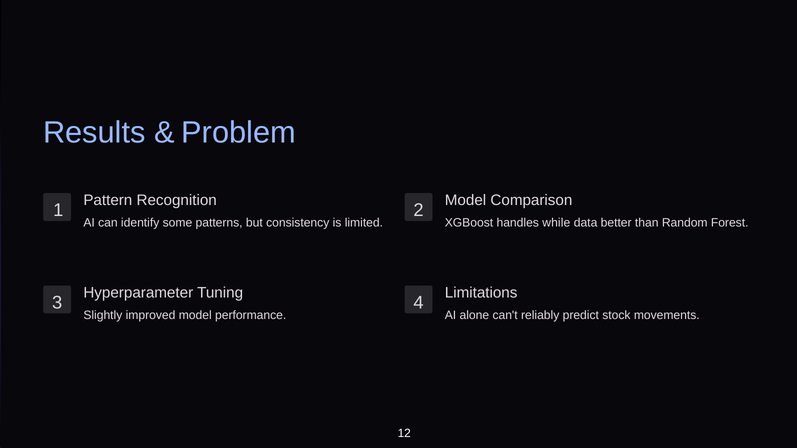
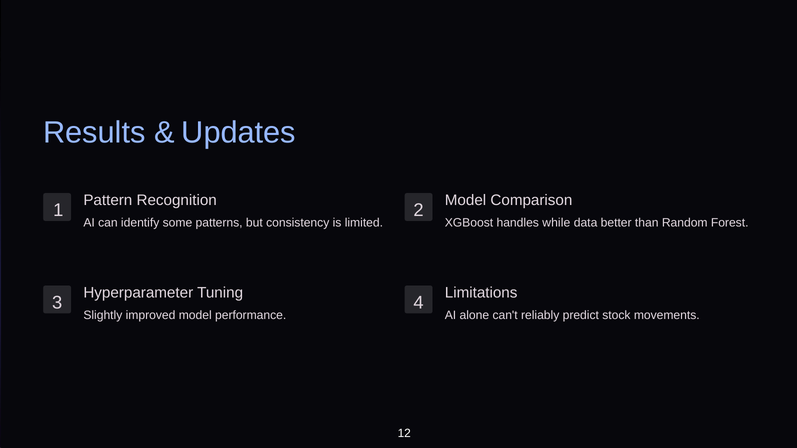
Problem: Problem -> Updates
